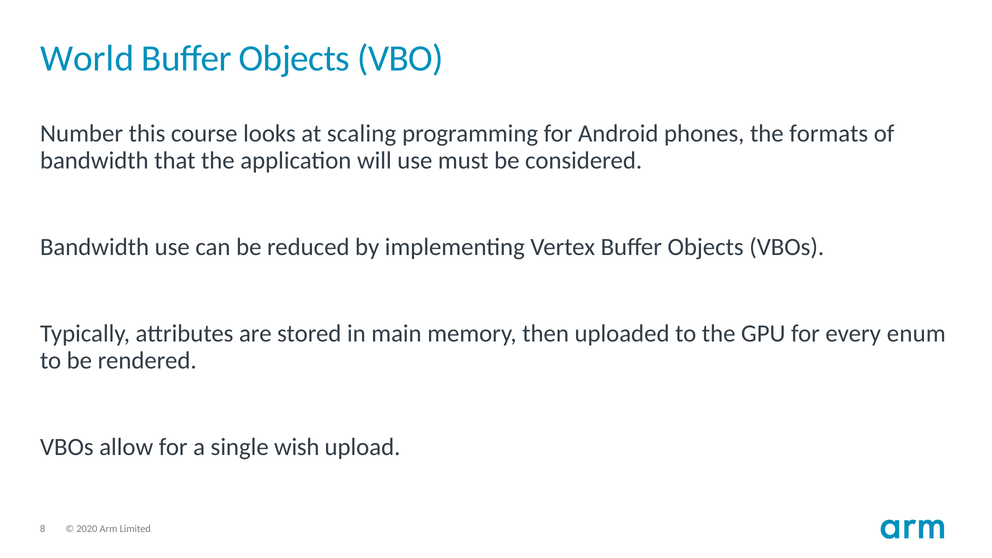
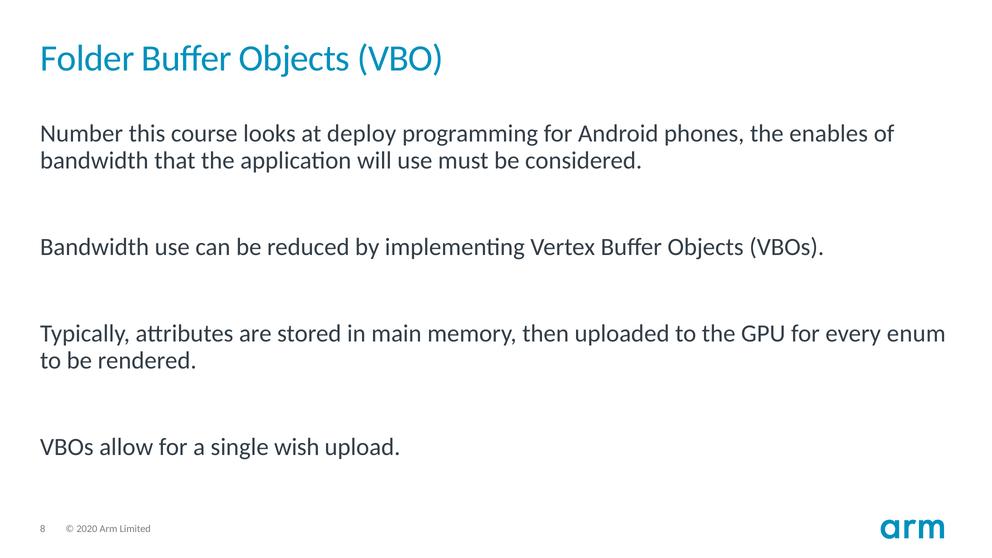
World: World -> Folder
scaling: scaling -> deploy
formats: formats -> enables
